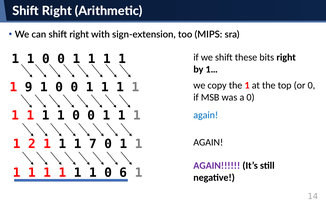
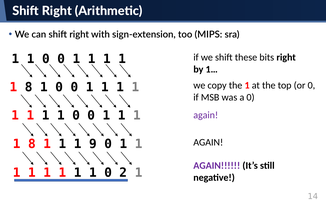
9 at (29, 87): 9 -> 8
again at (206, 115) colour: blue -> purple
2 at (32, 144): 2 -> 8
7: 7 -> 9
6: 6 -> 2
